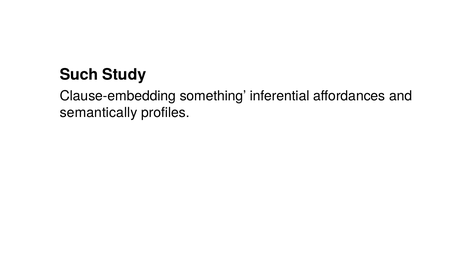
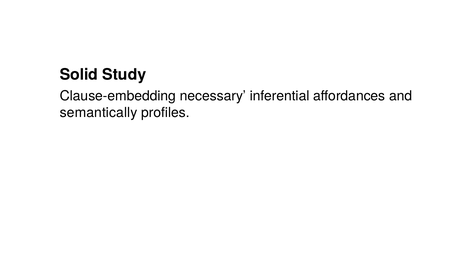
Such: Such -> Solid
something: something -> necessary
